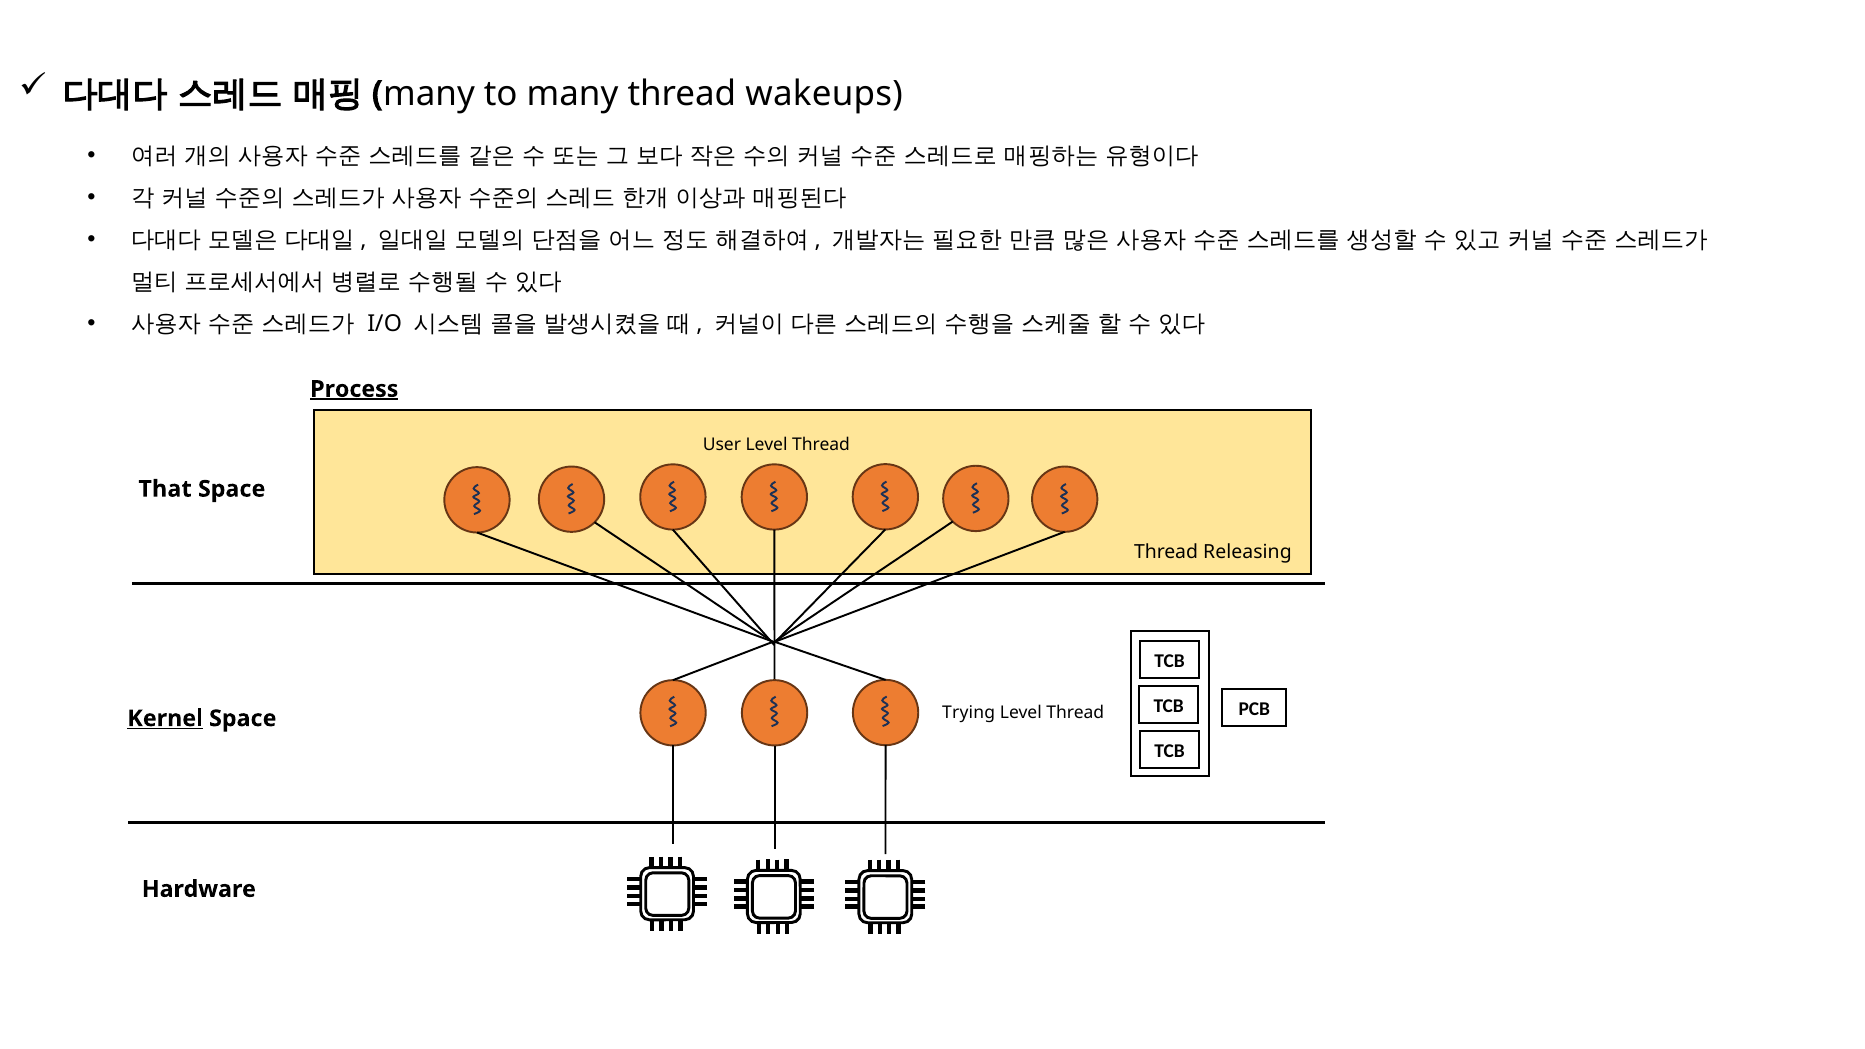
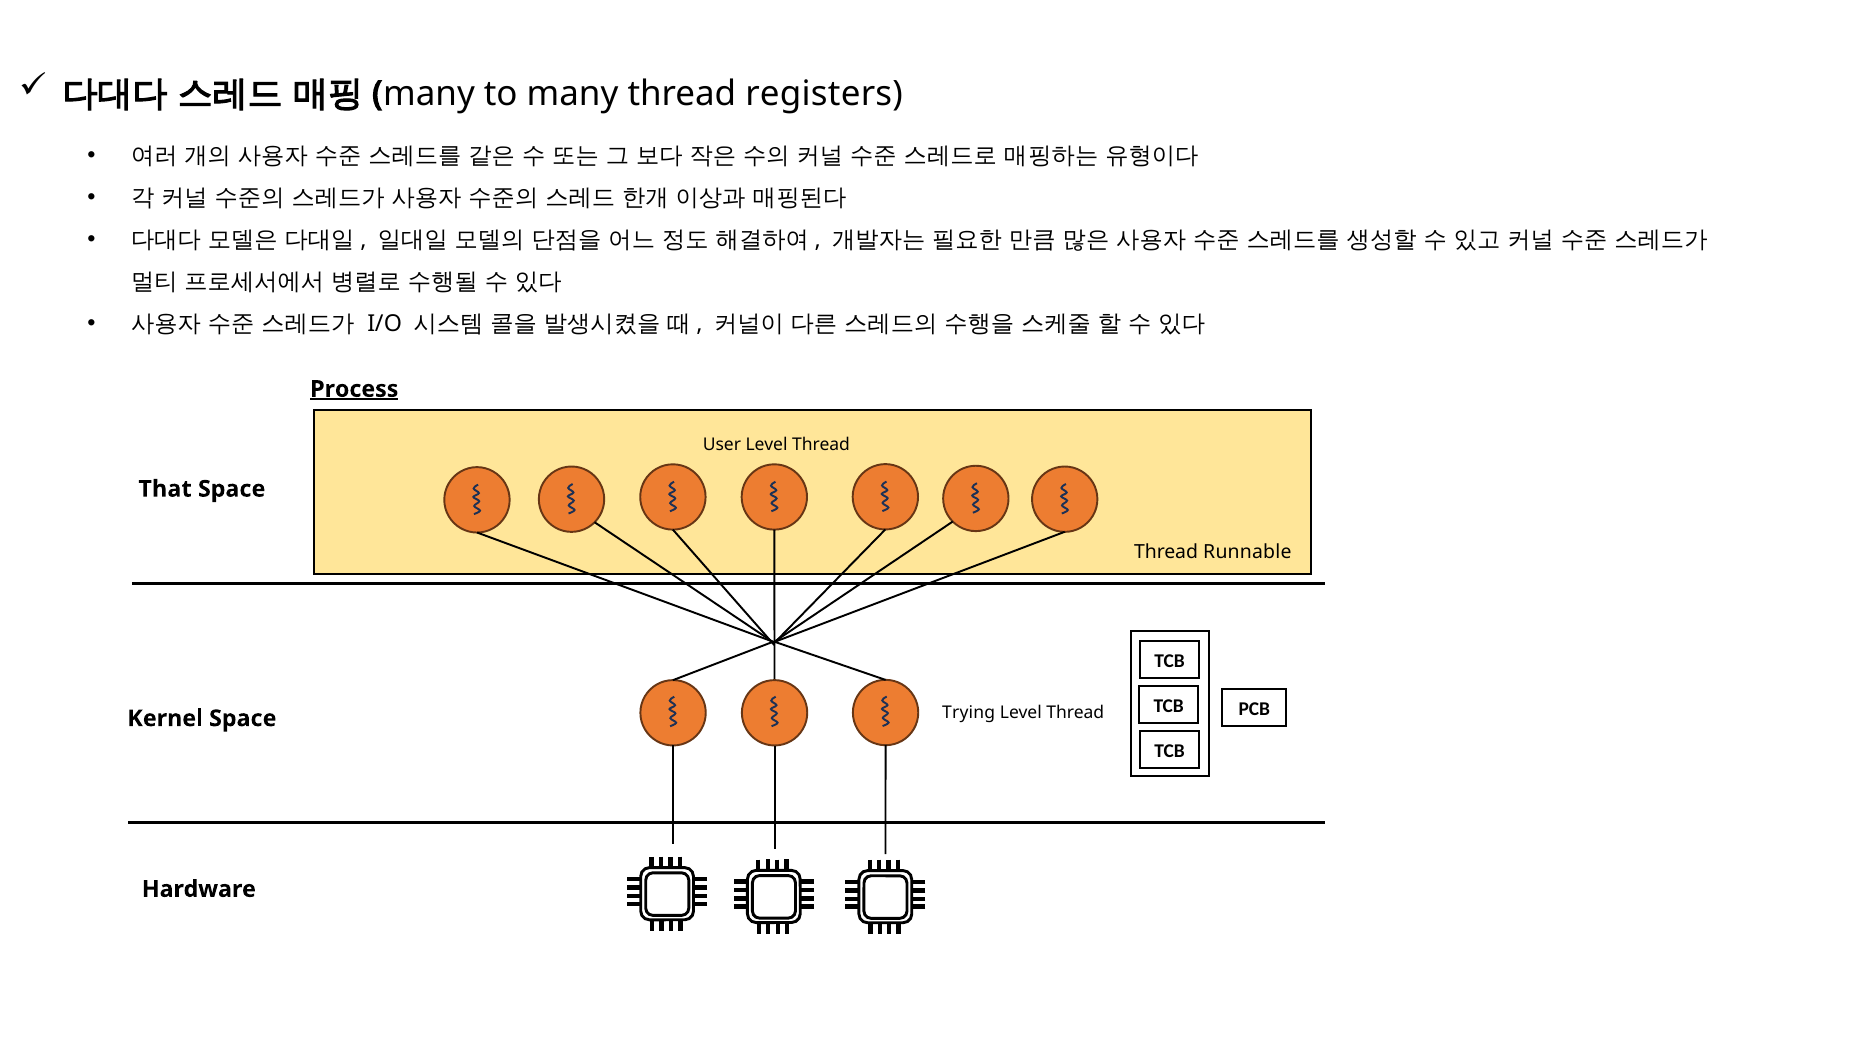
wakeups: wakeups -> registers
Releasing: Releasing -> Runnable
Kernel underline: present -> none
